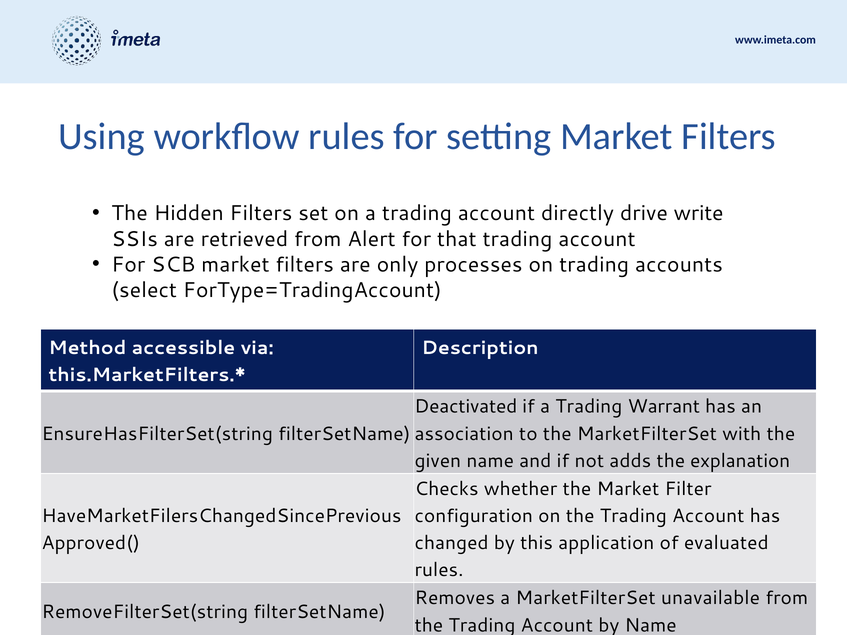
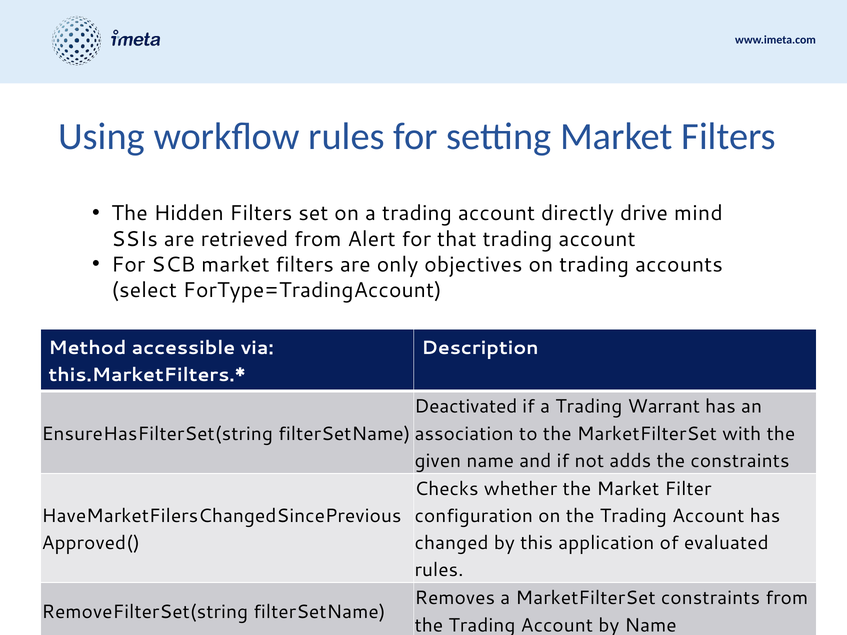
write: write -> mind
processes: processes -> objectives
the explanation: explanation -> constraints
MarketFilterSet unavailable: unavailable -> constraints
